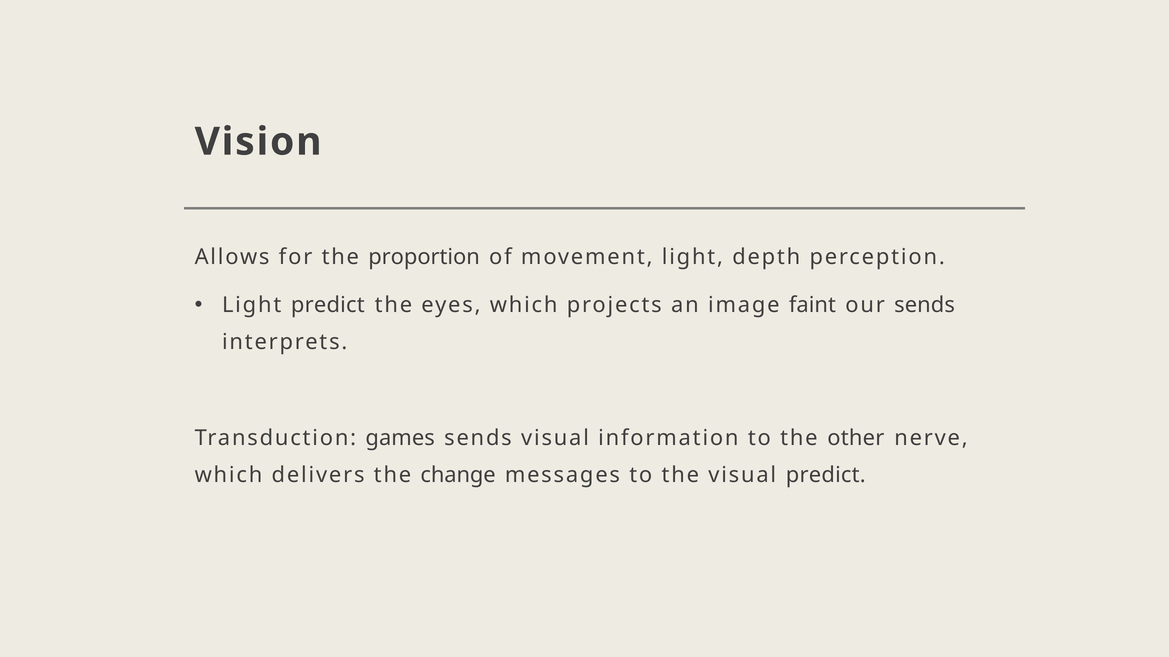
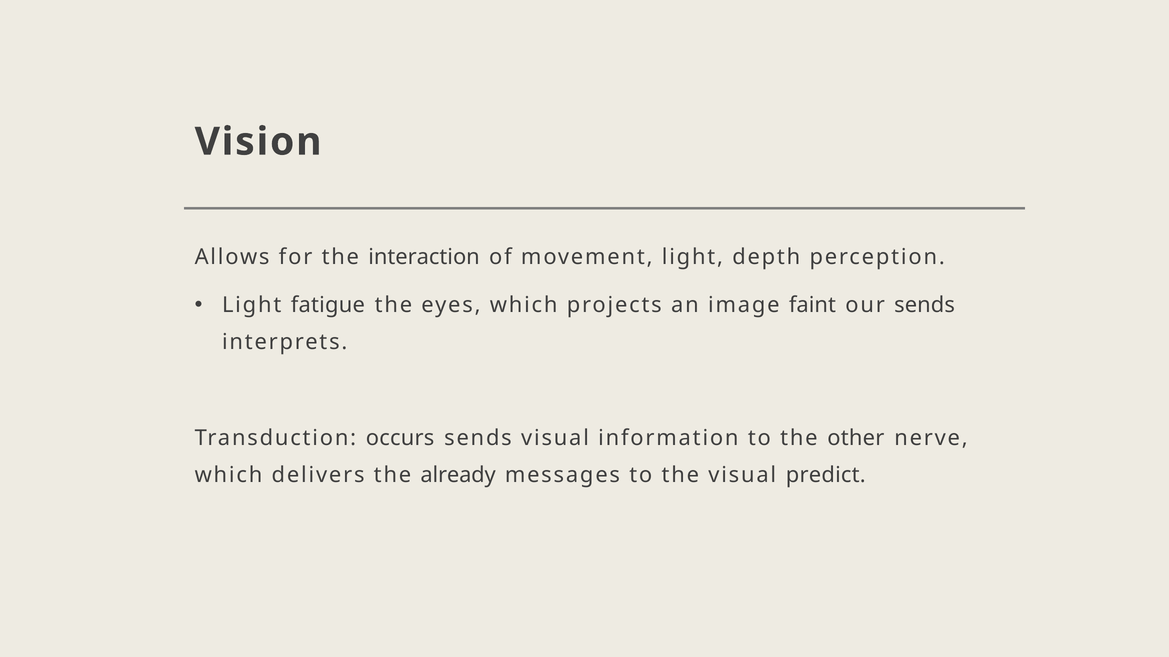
proportion: proportion -> interaction
Light predict: predict -> fatigue
games: games -> occurs
change: change -> already
